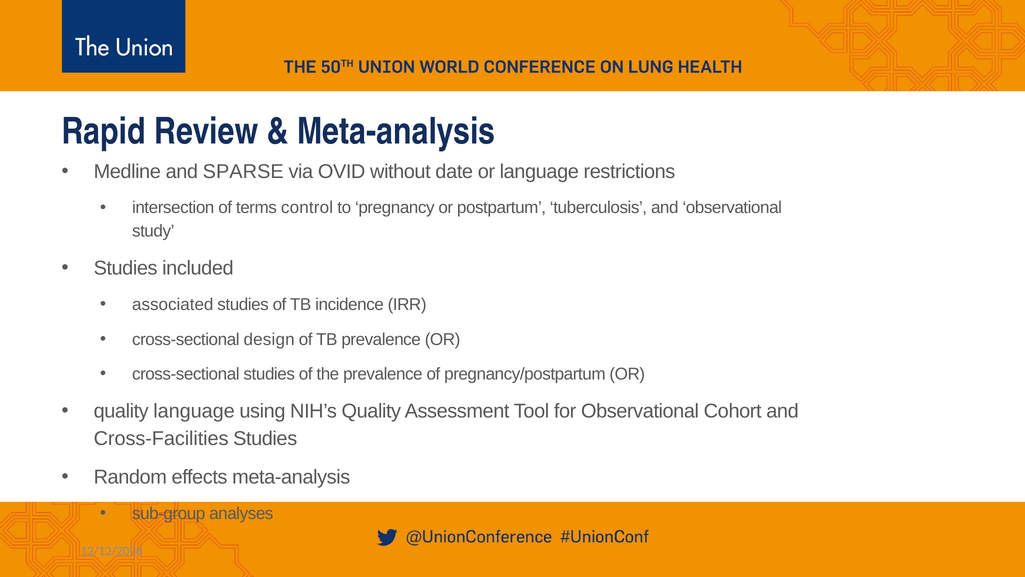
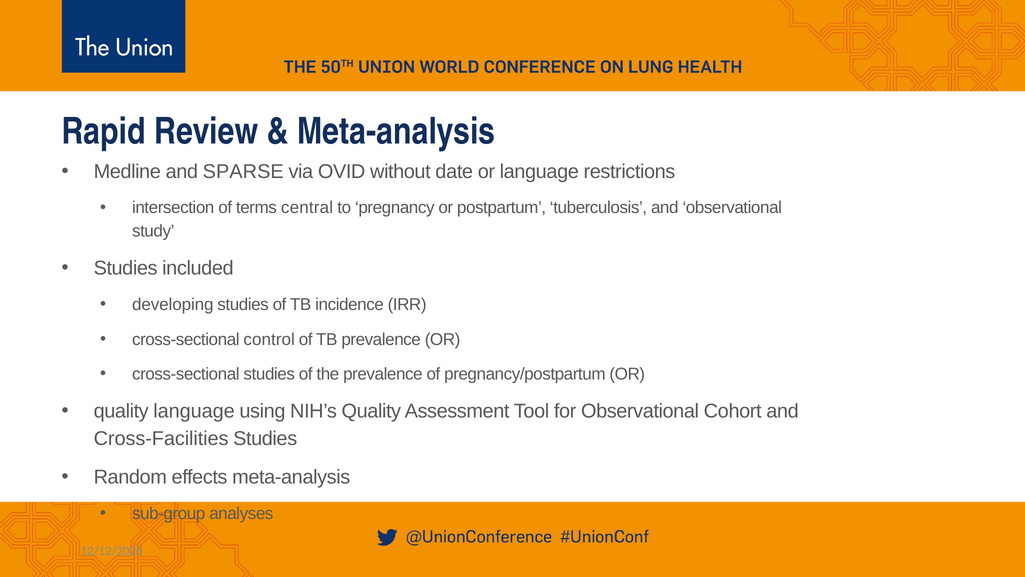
control: control -> central
associated: associated -> developing
design: design -> control
